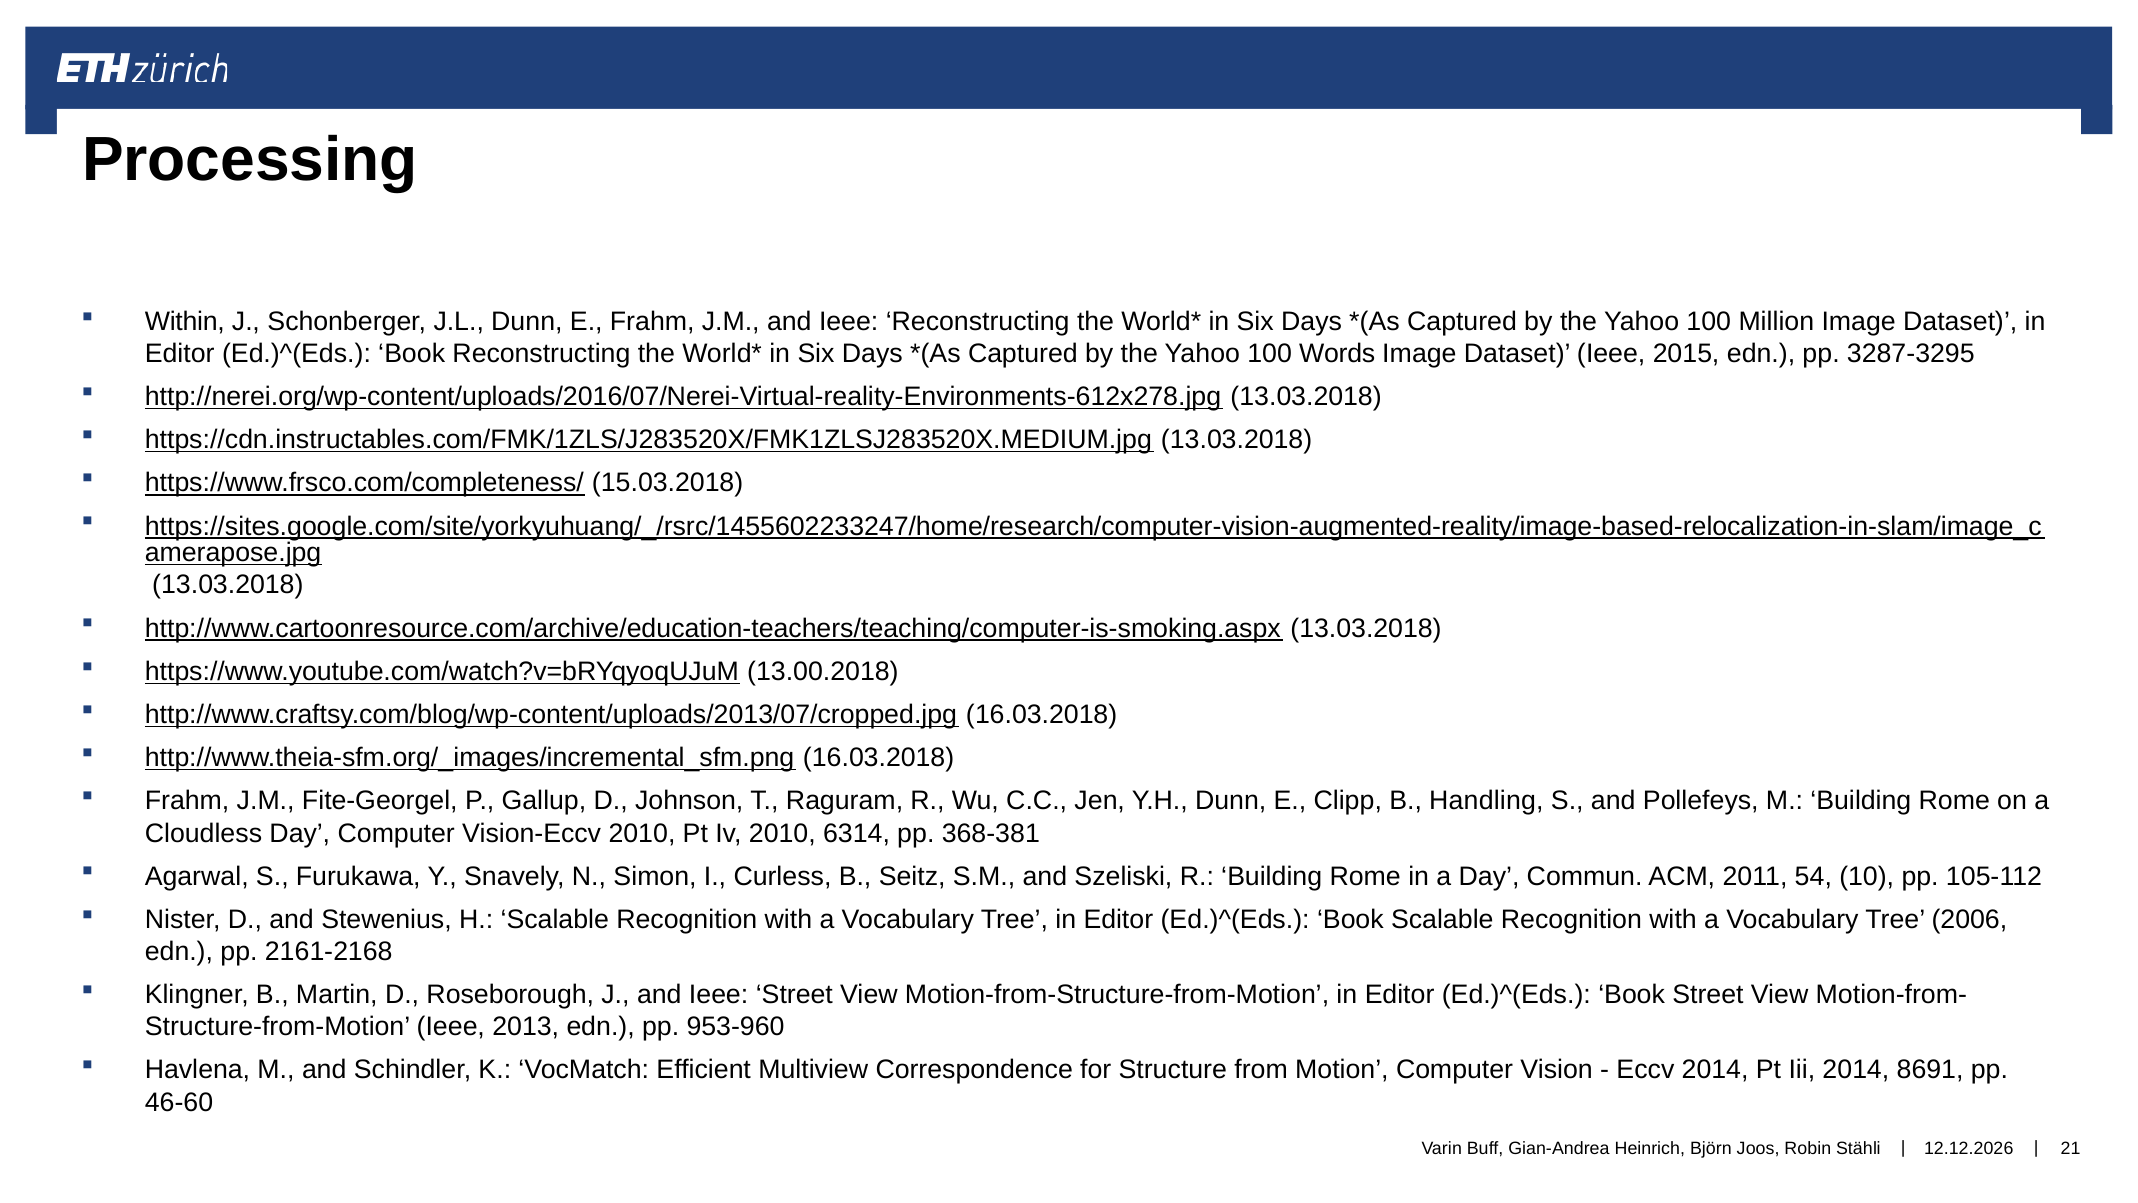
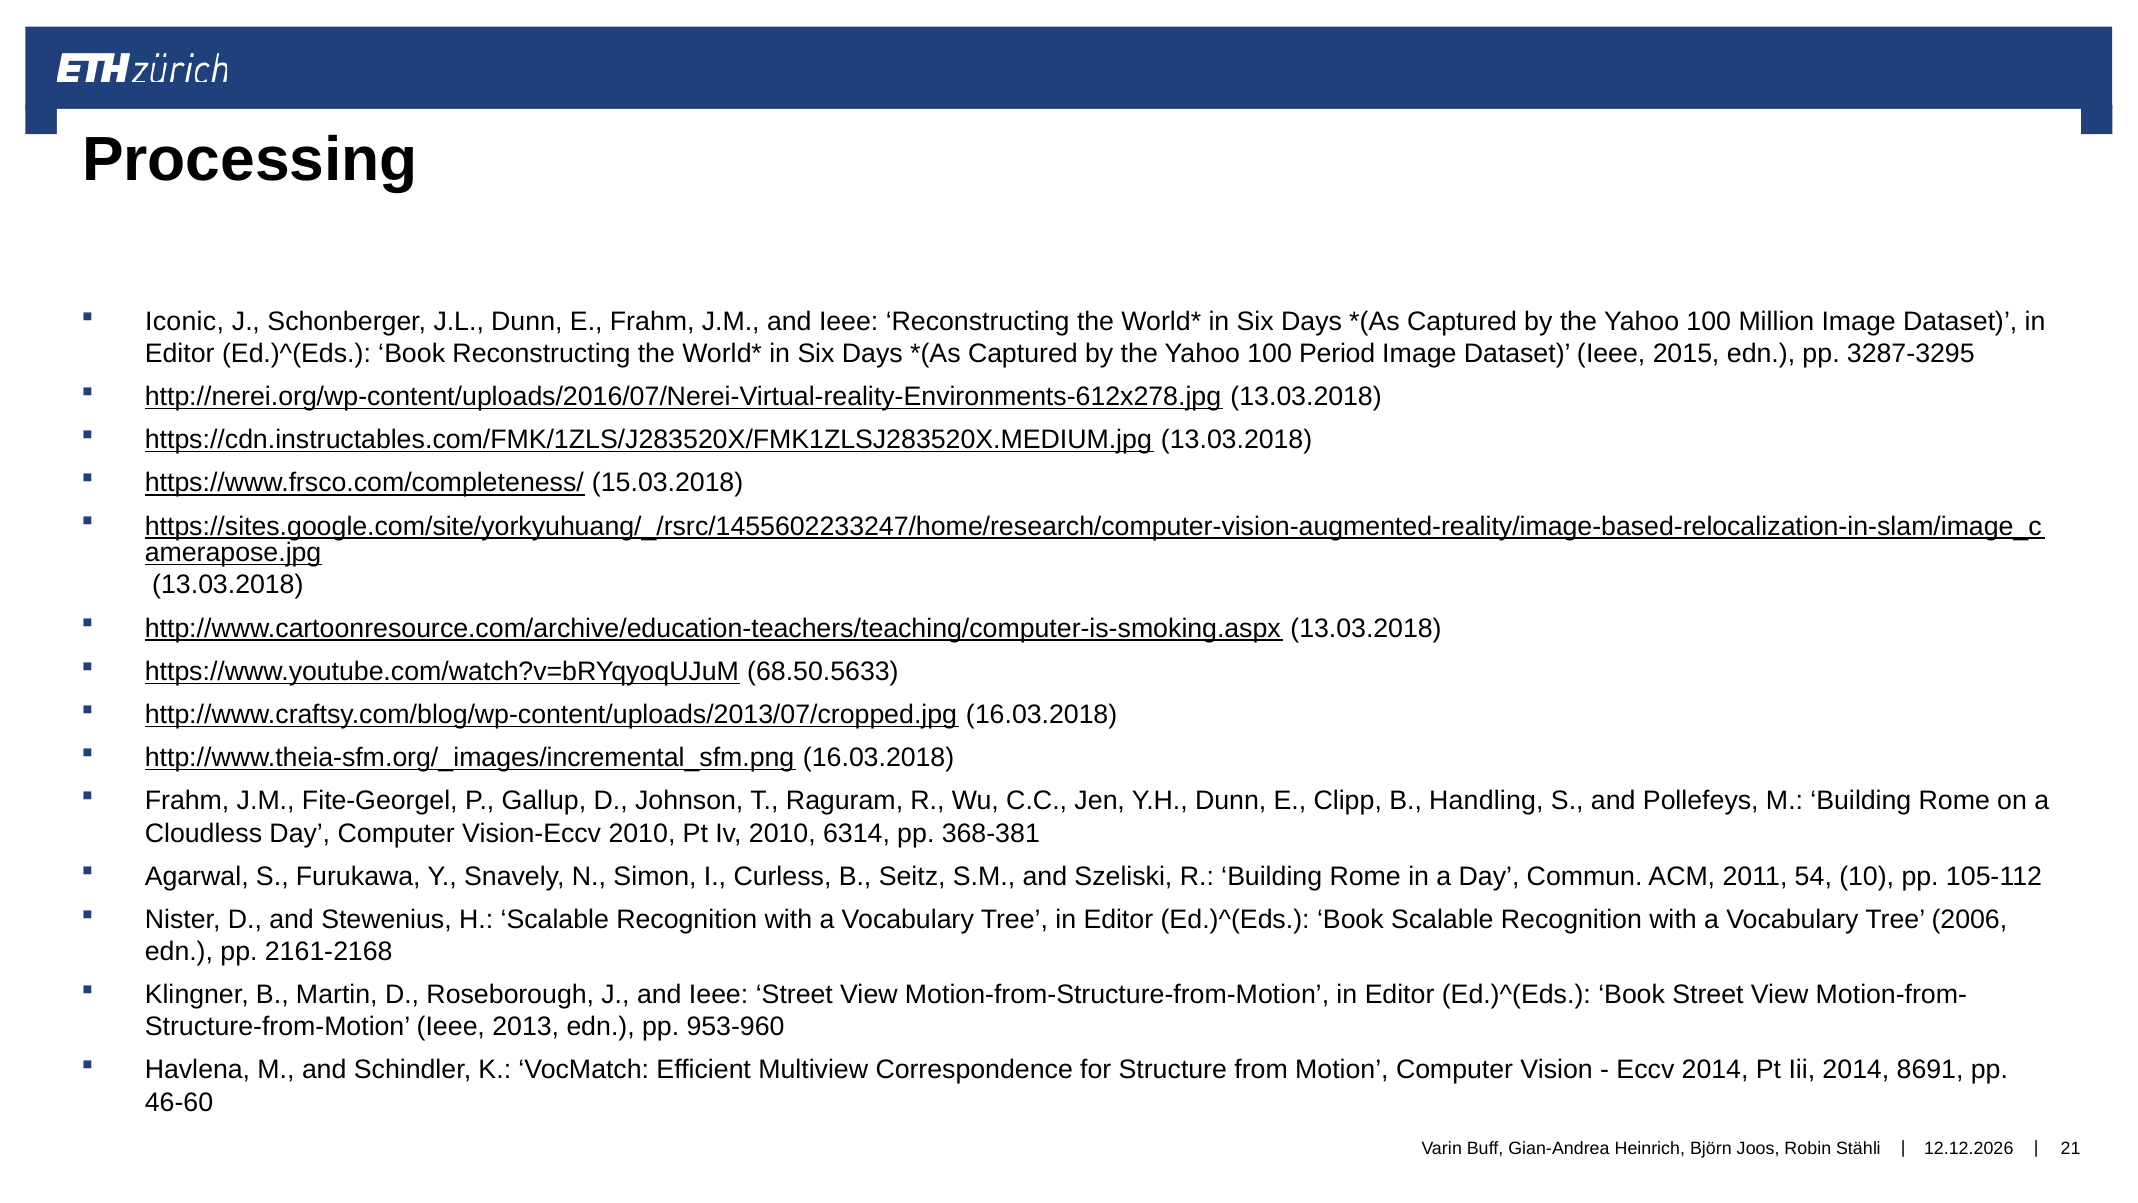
Within: Within -> Iconic
Words: Words -> Period
13.00.2018: 13.00.2018 -> 68.50.5633
